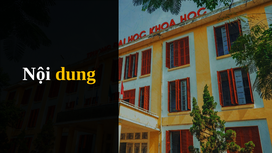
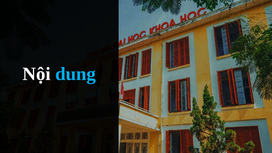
dung colour: yellow -> light blue
